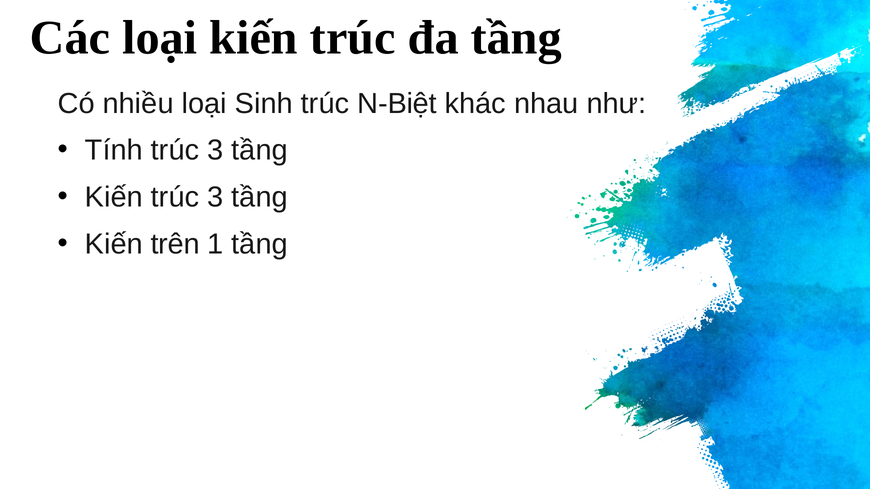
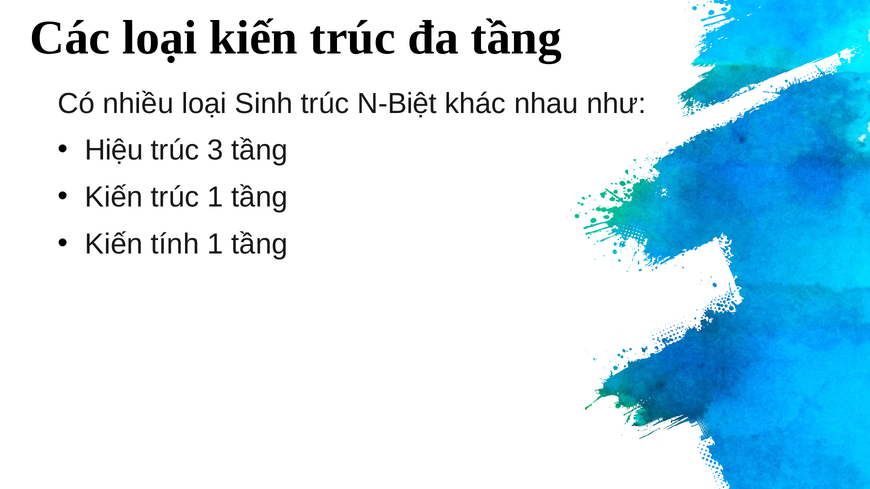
Tính: Tính -> Hiệu
Kiến trúc 3: 3 -> 1
trên: trên -> tính
